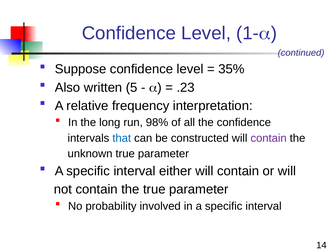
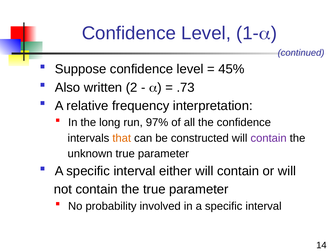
35%: 35% -> 45%
5: 5 -> 2
.23: .23 -> .73
98%: 98% -> 97%
that colour: blue -> orange
